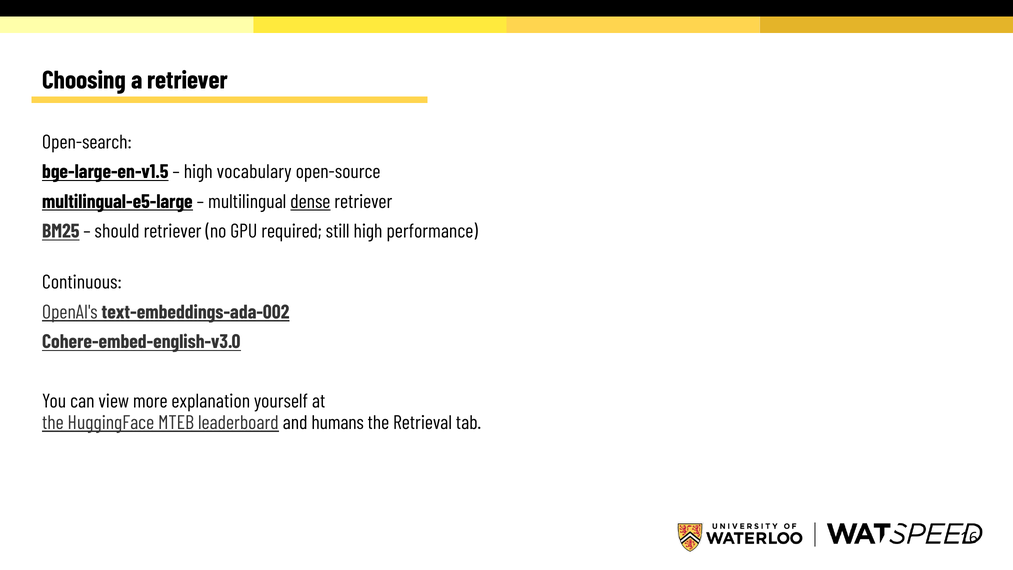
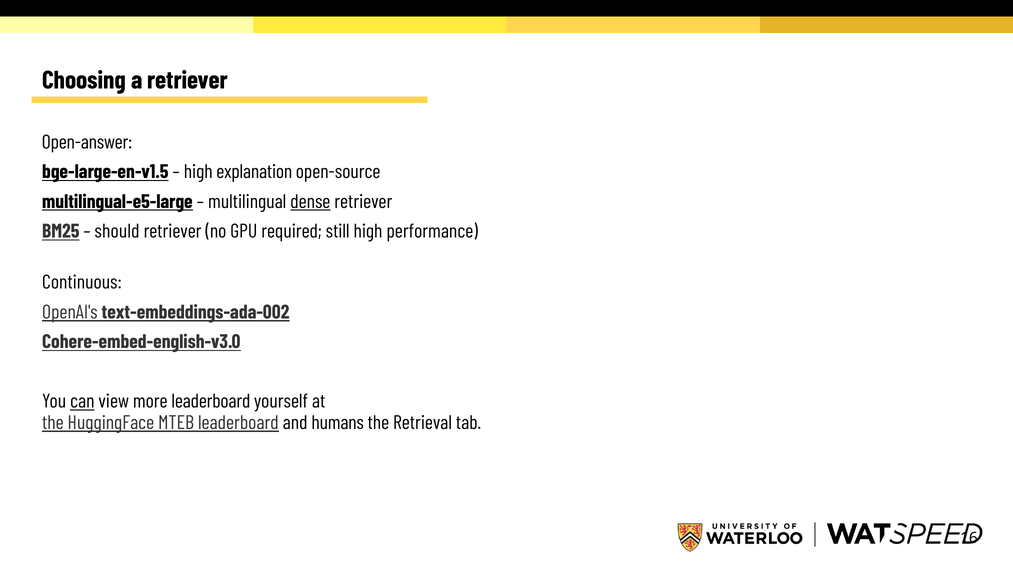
Open-search: Open-search -> Open-answer
vocabulary: vocabulary -> explanation
can underline: none -> present
more explanation: explanation -> leaderboard
